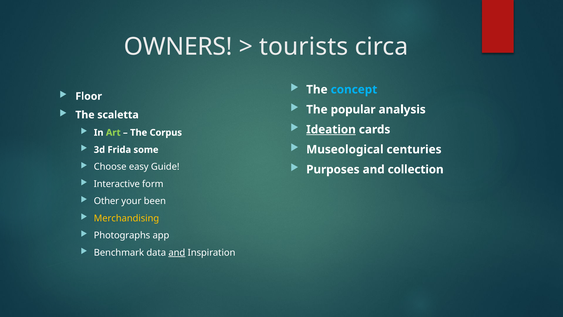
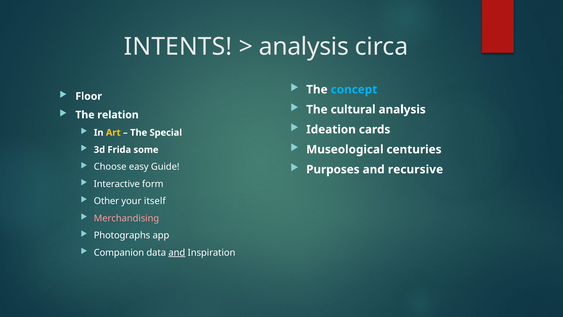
OWNERS: OWNERS -> INTENTS
tourists at (304, 47): tourists -> analysis
popular: popular -> cultural
scaletta: scaletta -> relation
Ideation underline: present -> none
Art colour: light green -> yellow
Corpus: Corpus -> Special
collection: collection -> recursive
been: been -> itself
Merchandising colour: yellow -> pink
Benchmark: Benchmark -> Companion
